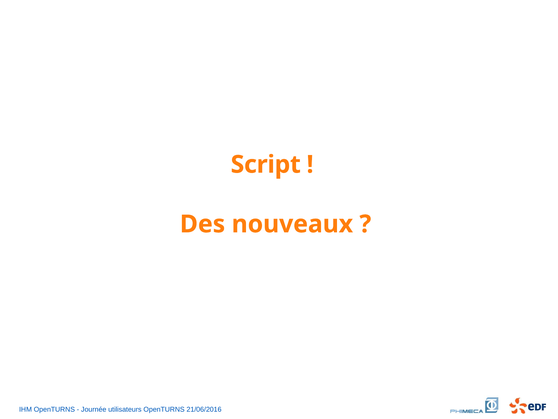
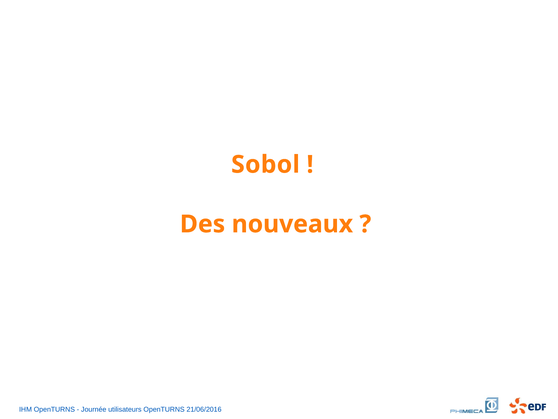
Script: Script -> Sobol
